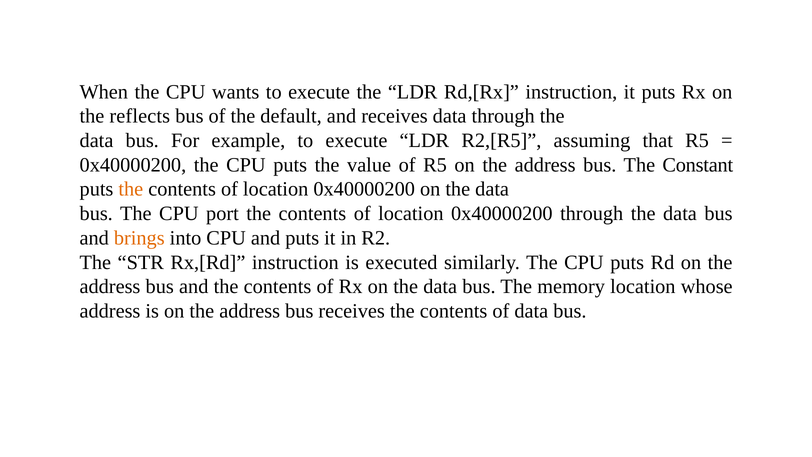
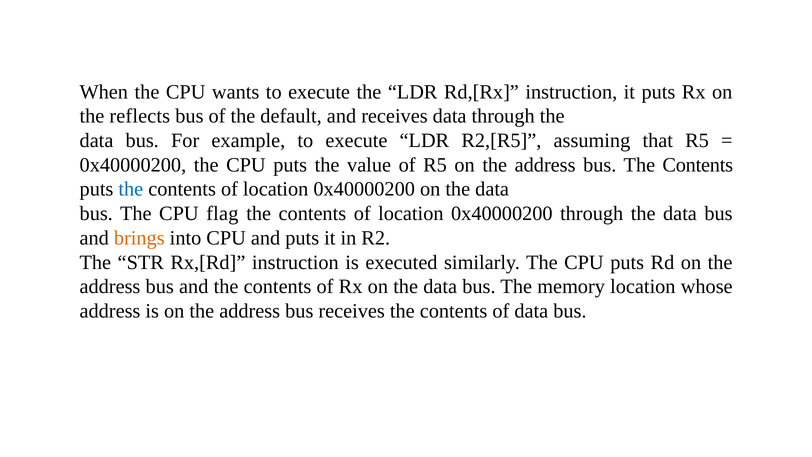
bus The Constant: Constant -> Contents
the at (131, 189) colour: orange -> blue
port: port -> flag
